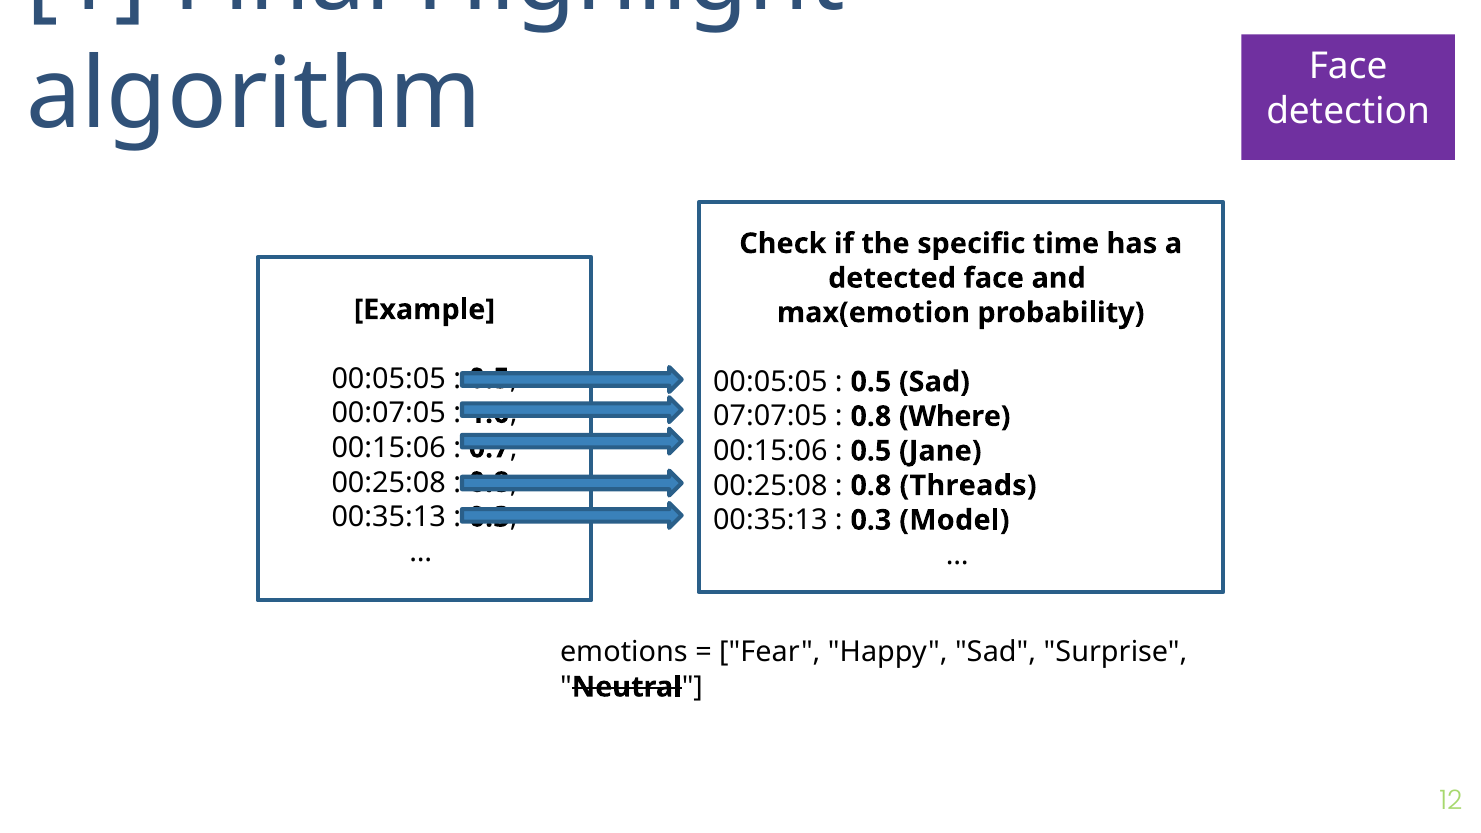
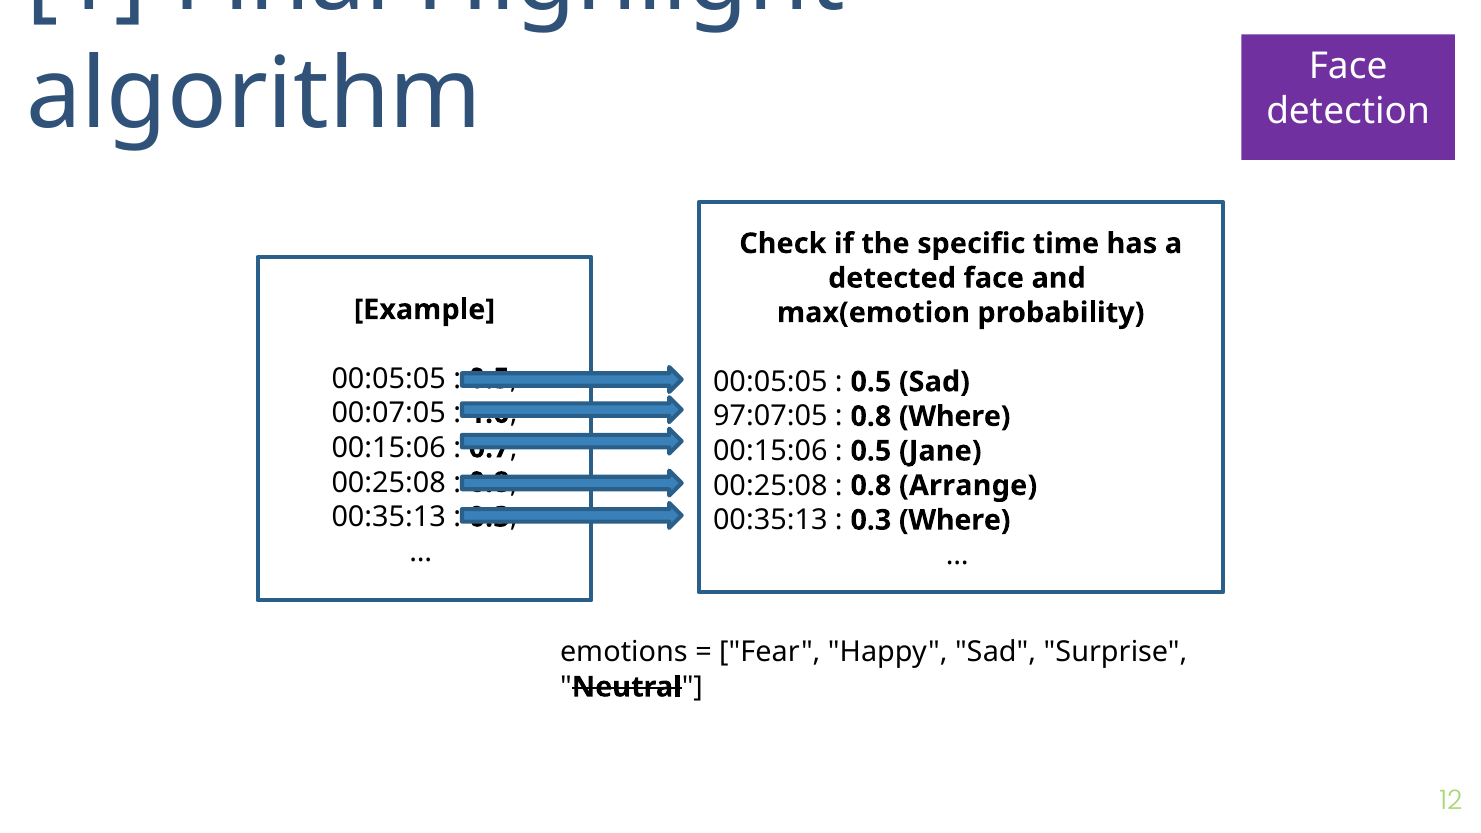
07:07:05: 07:07:05 -> 97:07:05
Threads: Threads -> Arrange
0.3 Model: Model -> Where
